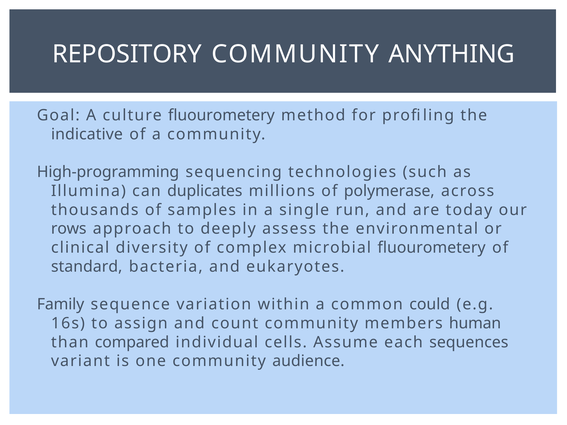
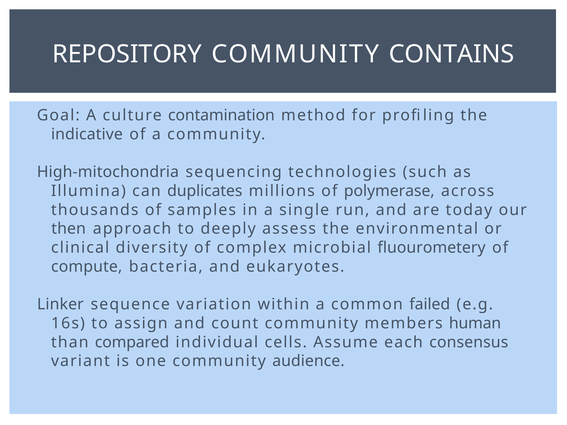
ANYTHING: ANYTHING -> CONTAINS
culture fluourometery: fluourometery -> contamination
High-programming: High-programming -> High-mitochondria
rows: rows -> then
standard: standard -> compute
Family: Family -> Linker
could: could -> failed
sequences: sequences -> consensus
